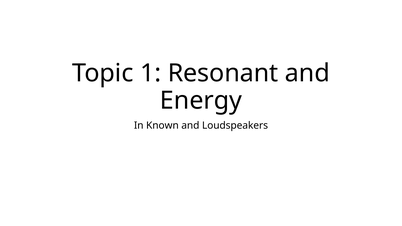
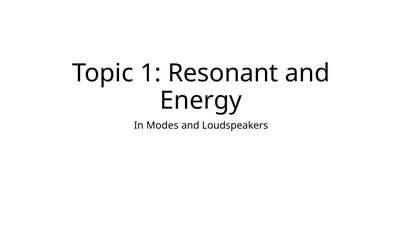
Known: Known -> Modes
